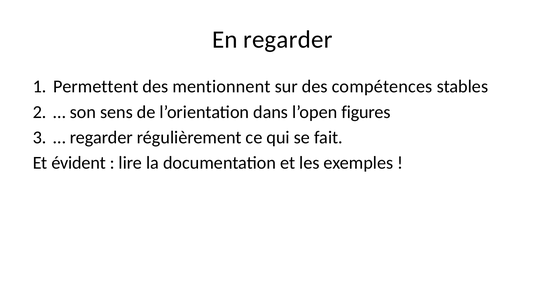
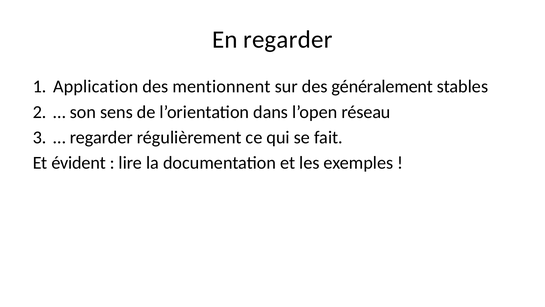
Permettent: Permettent -> Application
compétences: compétences -> généralement
figures: figures -> réseau
